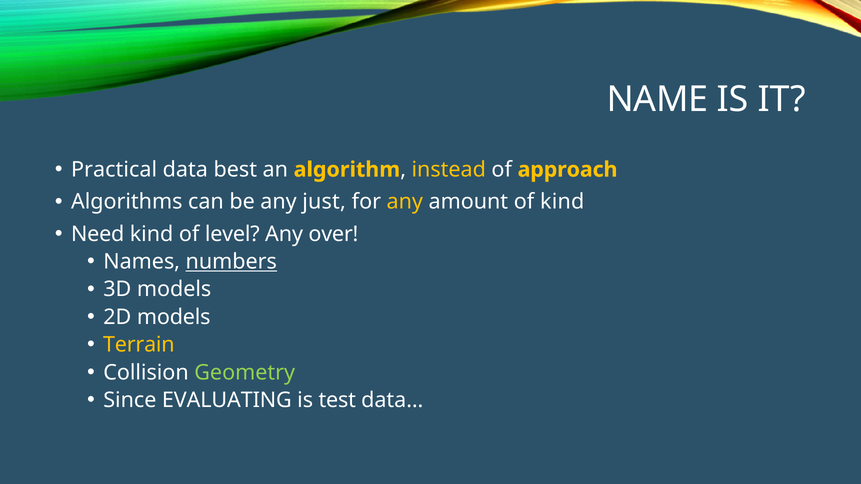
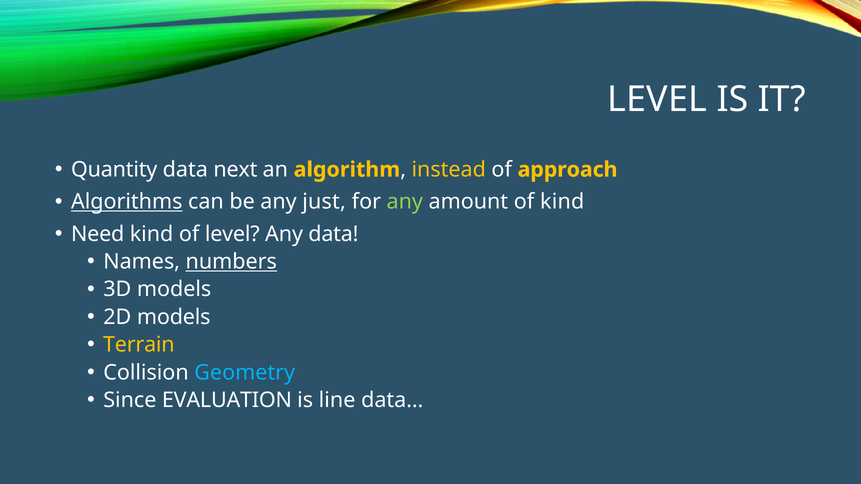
NAME at (657, 99): NAME -> LEVEL
Practical: Practical -> Quantity
best: best -> next
Algorithms underline: none -> present
any at (405, 202) colour: yellow -> light green
Any over: over -> data
Geometry colour: light green -> light blue
EVALUATING: EVALUATING -> EVALUATION
test: test -> line
